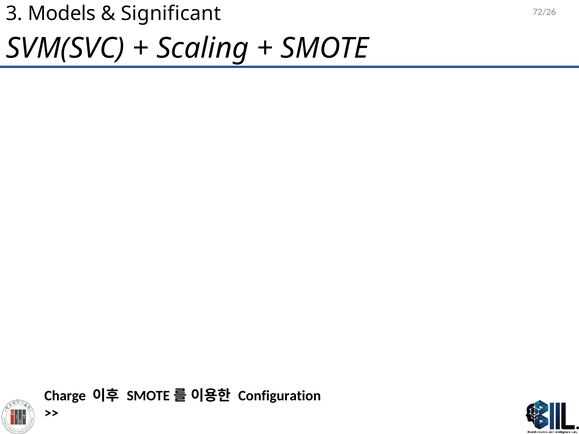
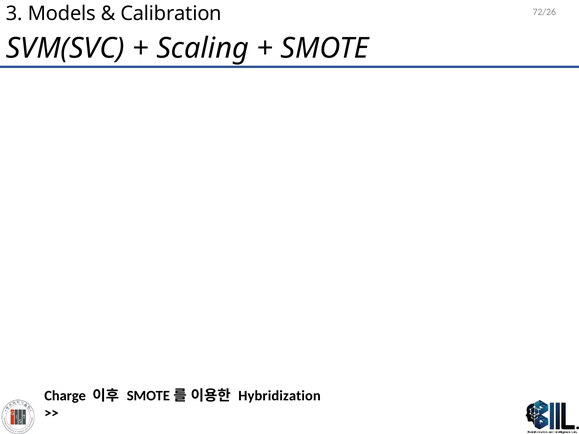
Significant: Significant -> Calibration
Configuration: Configuration -> Hybridization
